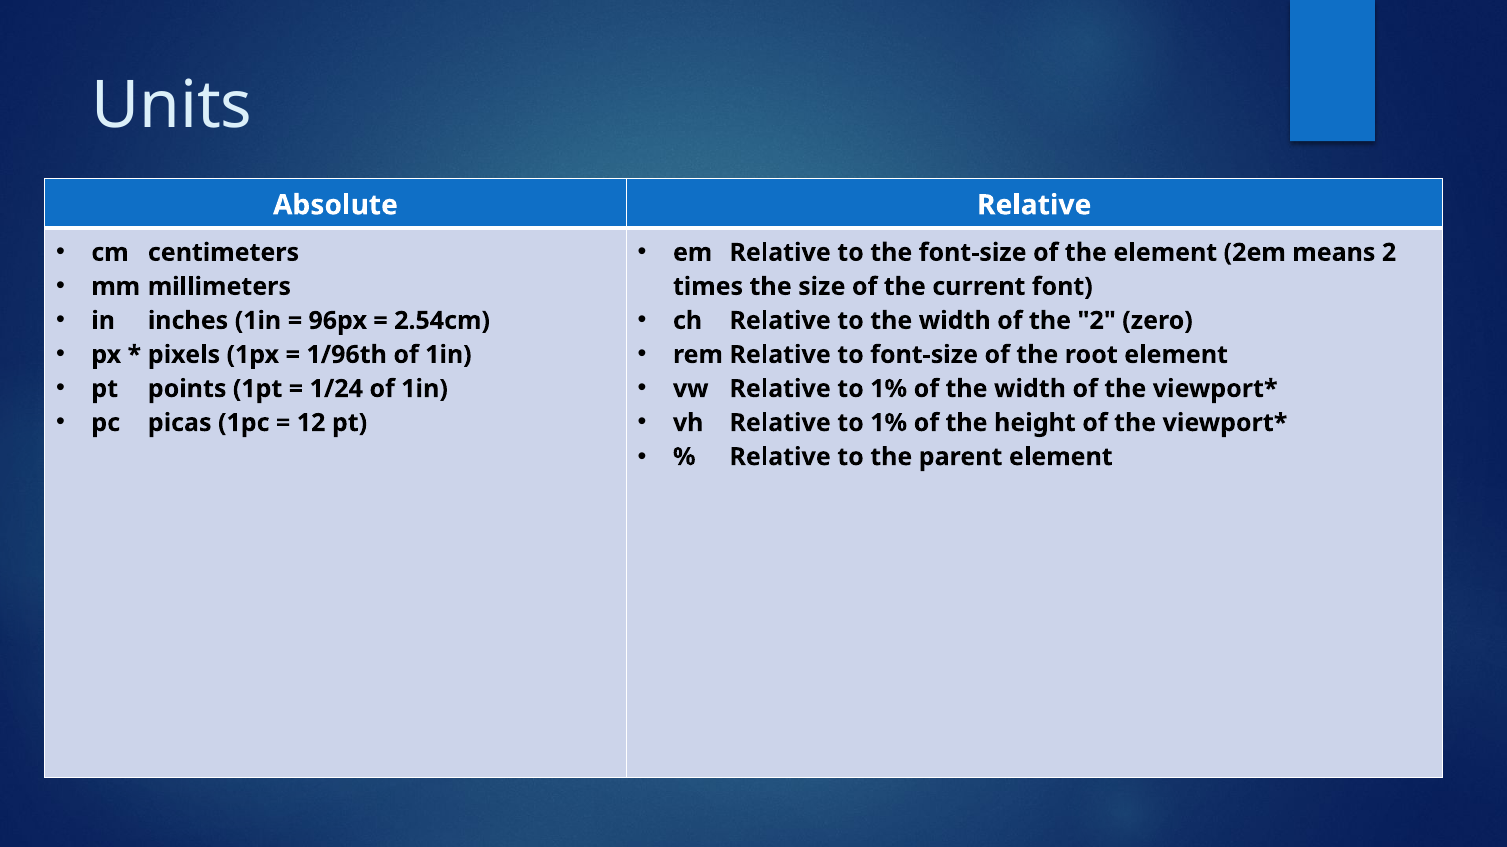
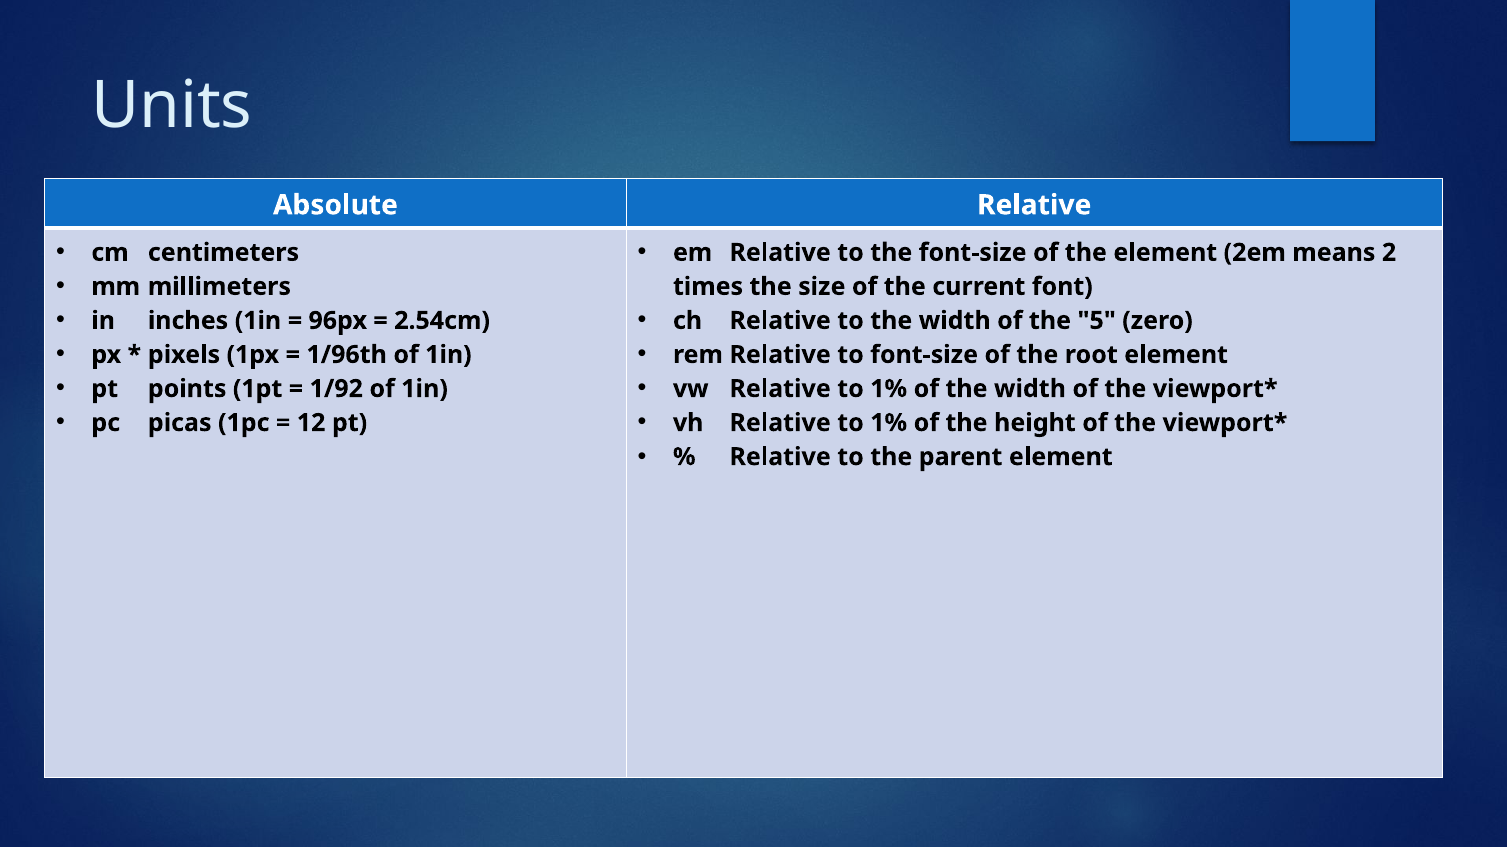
the 2: 2 -> 5
1/24: 1/24 -> 1/92
